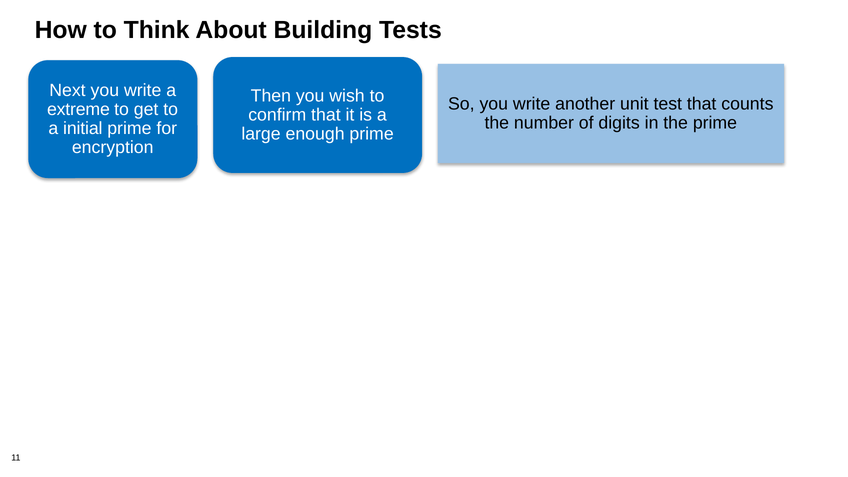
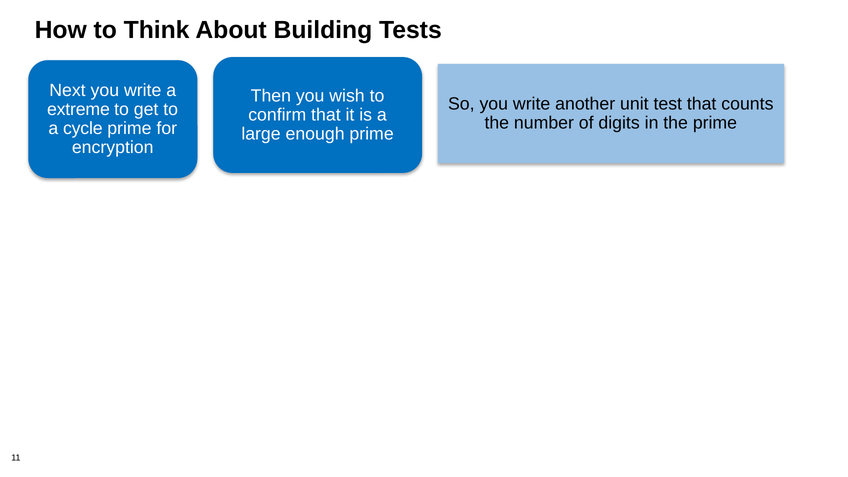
initial: initial -> cycle
